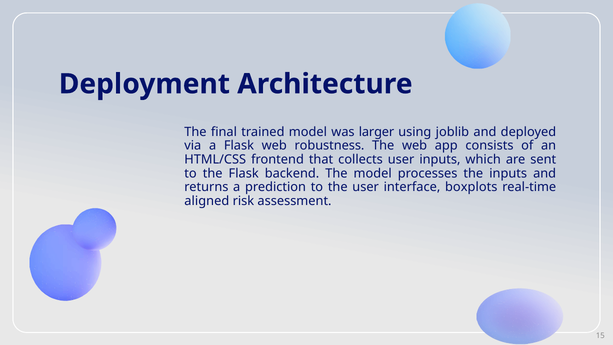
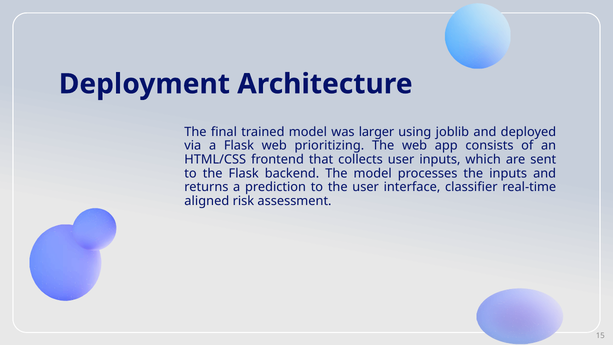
robustness: robustness -> prioritizing
boxplots: boxplots -> classifier
